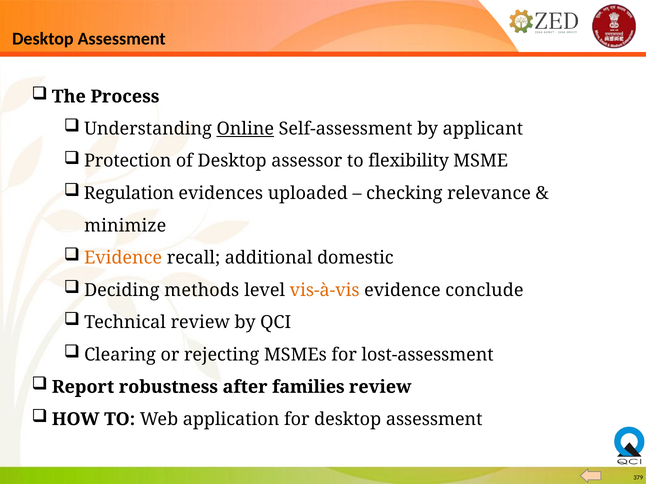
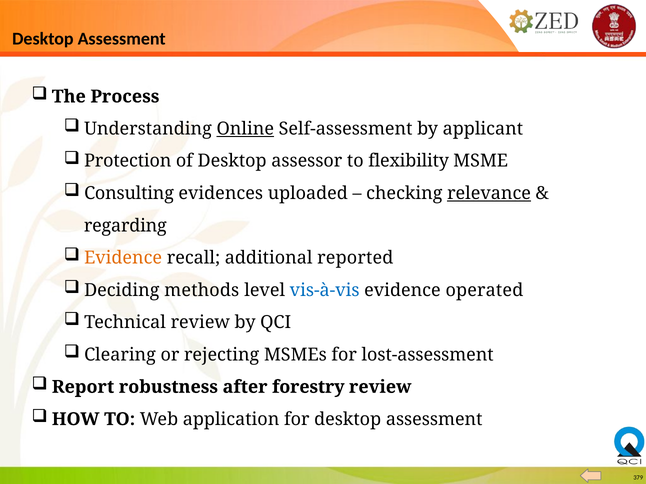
Regulation: Regulation -> Consulting
relevance underline: none -> present
minimize: minimize -> regarding
domestic: domestic -> reported
vis-à-vis colour: orange -> blue
conclude: conclude -> operated
families: families -> forestry
